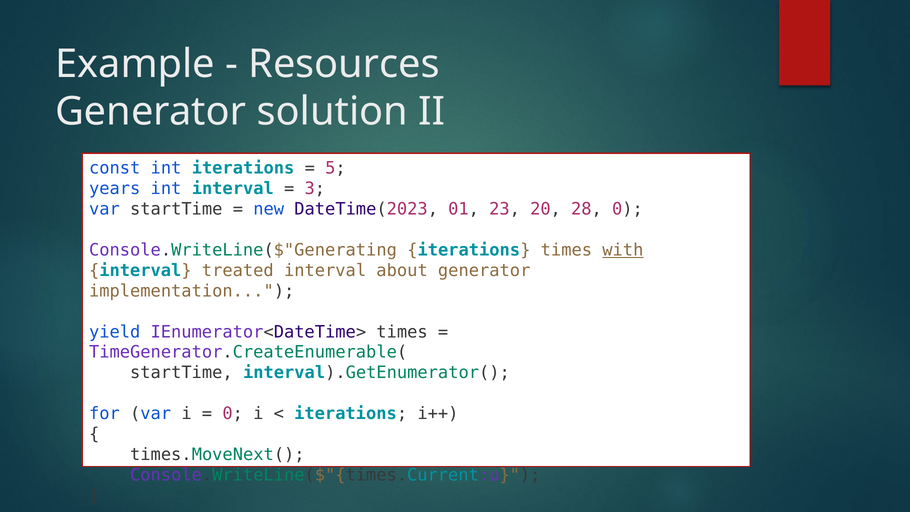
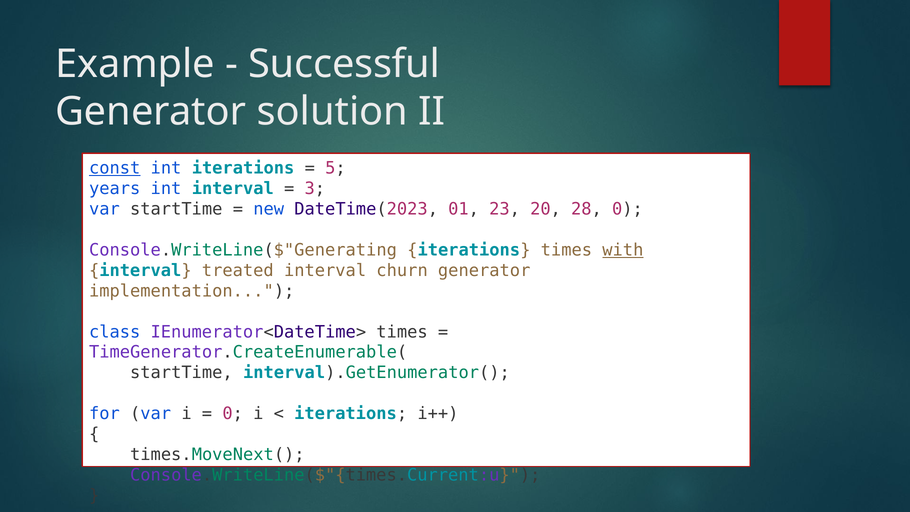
Resources: Resources -> Successful
const underline: none -> present
about: about -> churn
yield: yield -> class
